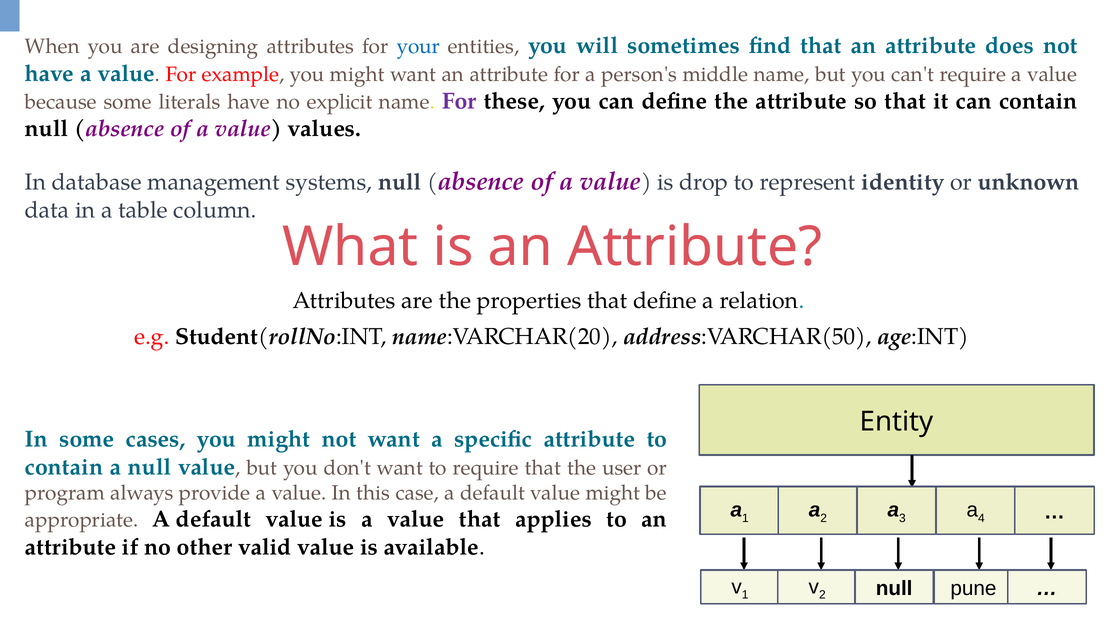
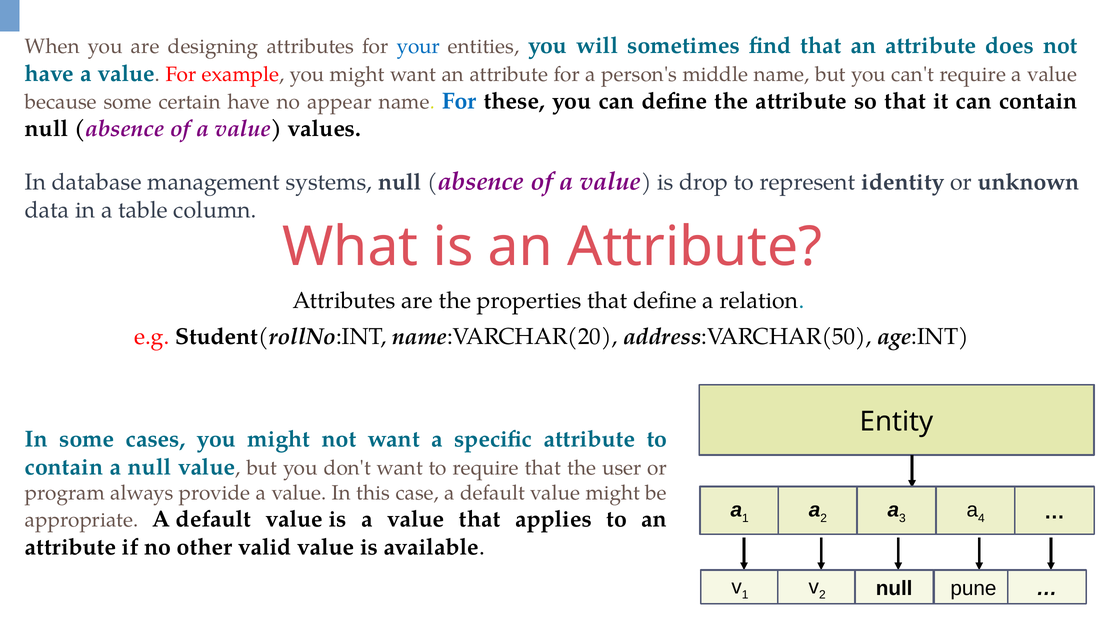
literals: literals -> certain
explicit: explicit -> appear
For at (459, 101) colour: purple -> blue
